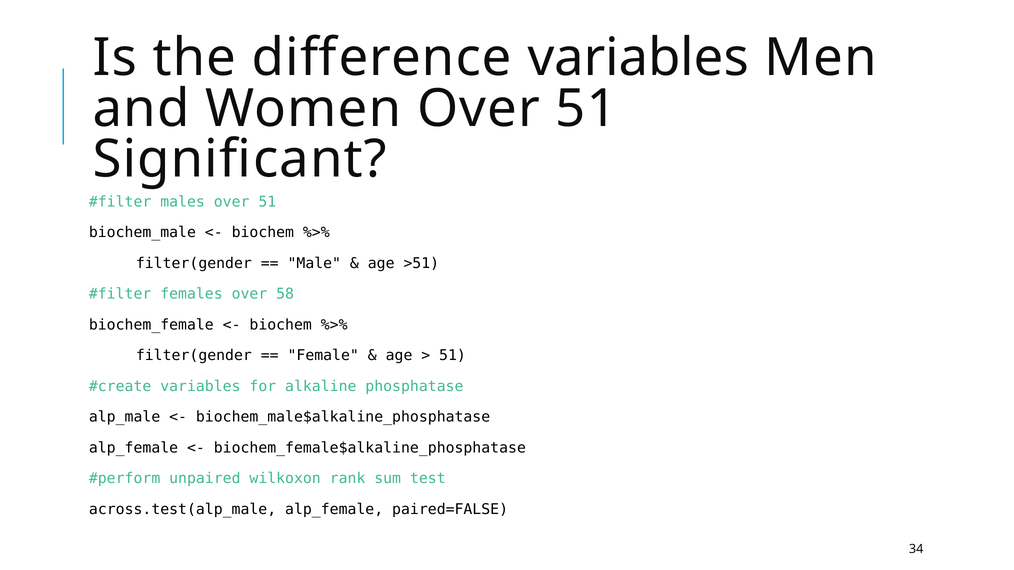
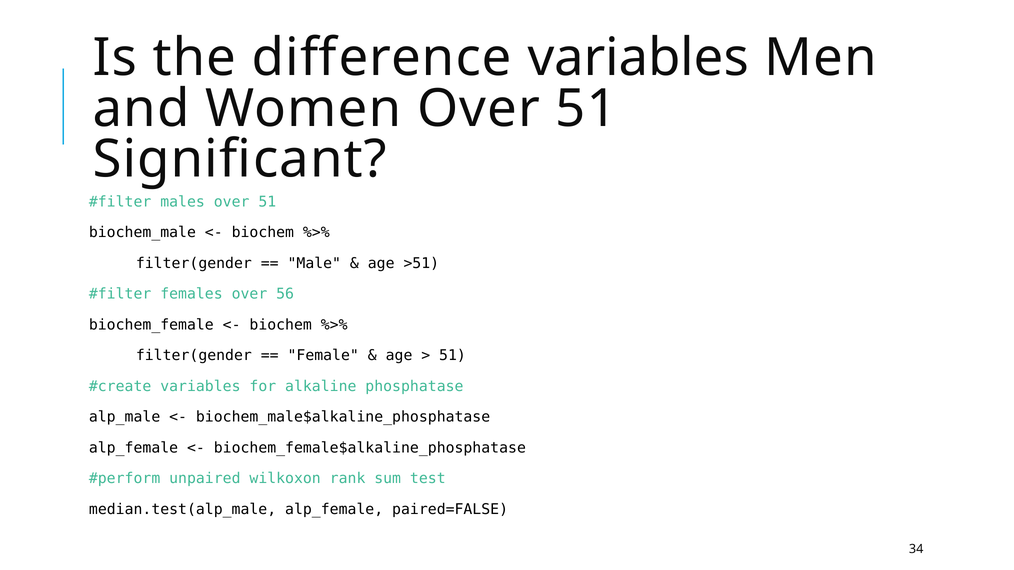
58: 58 -> 56
across.test(alp_male: across.test(alp_male -> median.test(alp_male
